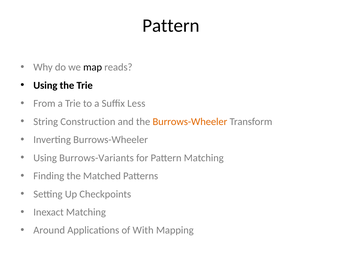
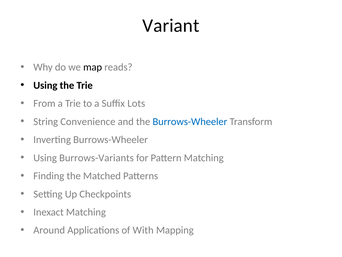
Pattern at (171, 26): Pattern -> Variant
Less: Less -> Lots
Construction: Construction -> Convenience
Burrows-Wheeler at (190, 121) colour: orange -> blue
